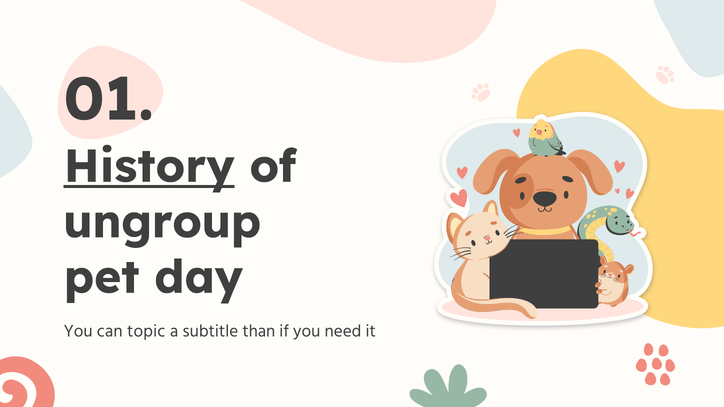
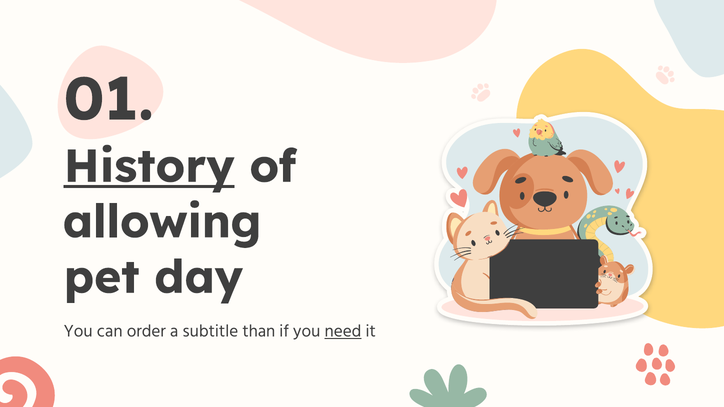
ungroup: ungroup -> allowing
topic: topic -> order
need underline: none -> present
